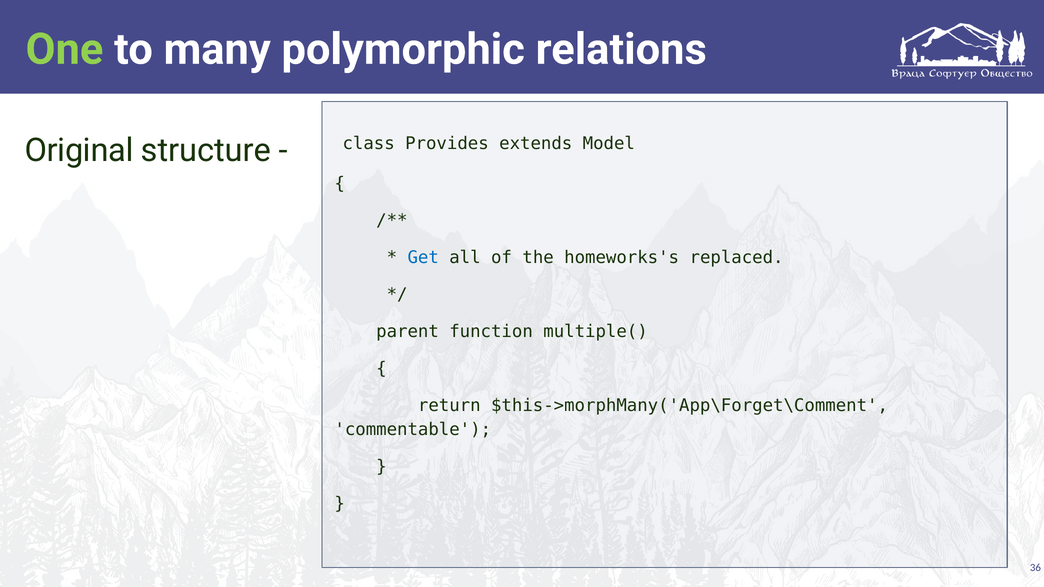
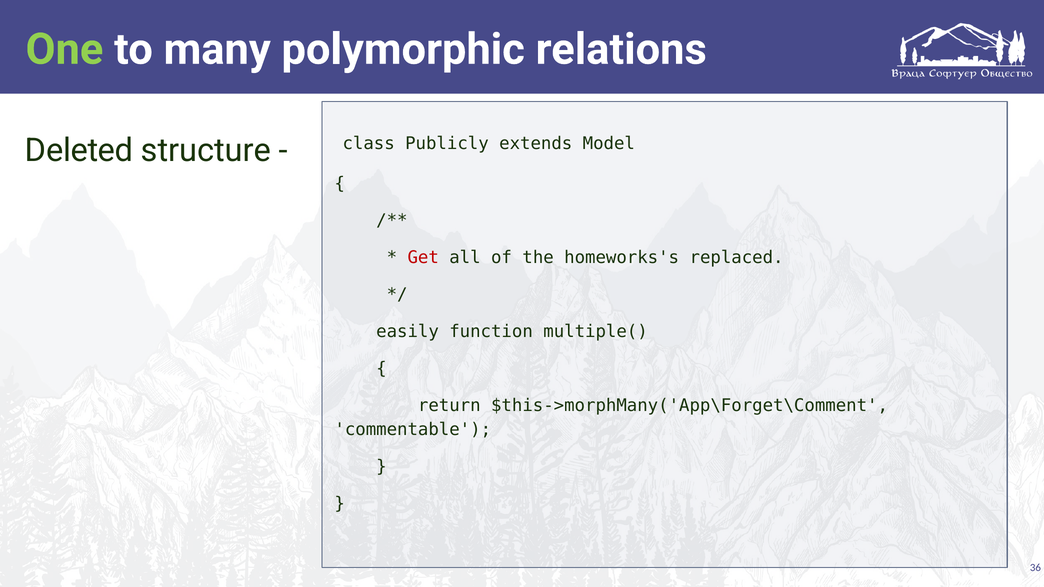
Provides: Provides -> Publicly
Original: Original -> Deleted
Get colour: blue -> red
parent: parent -> easily
